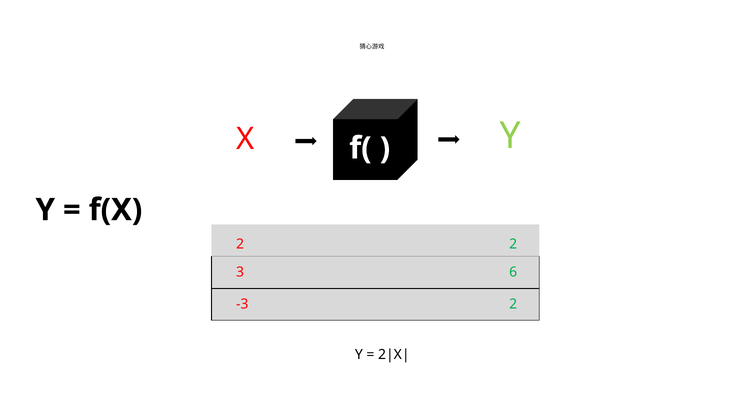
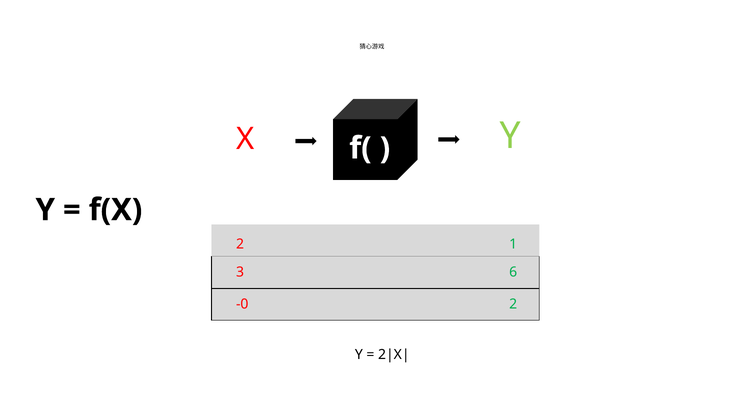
2 2: 2 -> 1
-3: -3 -> -0
